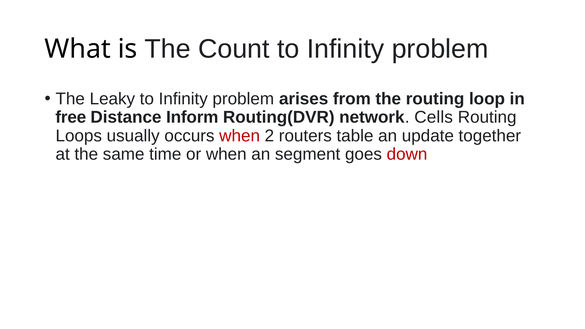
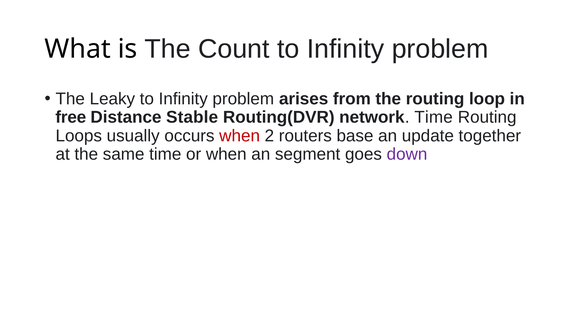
Inform: Inform -> Stable
network Cells: Cells -> Time
table: table -> base
down colour: red -> purple
